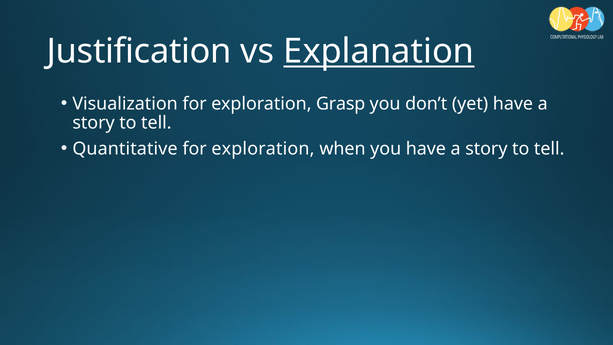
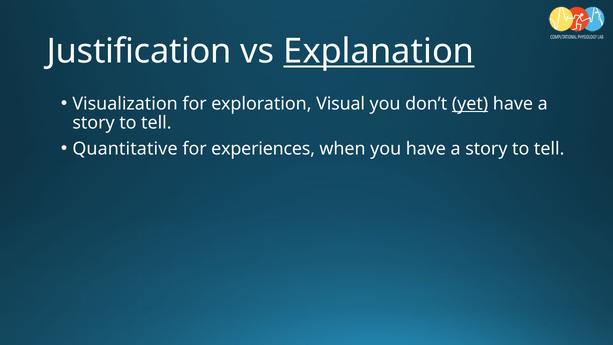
Grasp: Grasp -> Visual
yet underline: none -> present
exploration at (263, 149): exploration -> experiences
